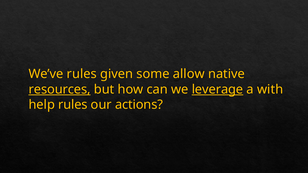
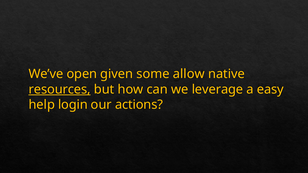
We’ve rules: rules -> open
leverage underline: present -> none
with: with -> easy
help rules: rules -> login
